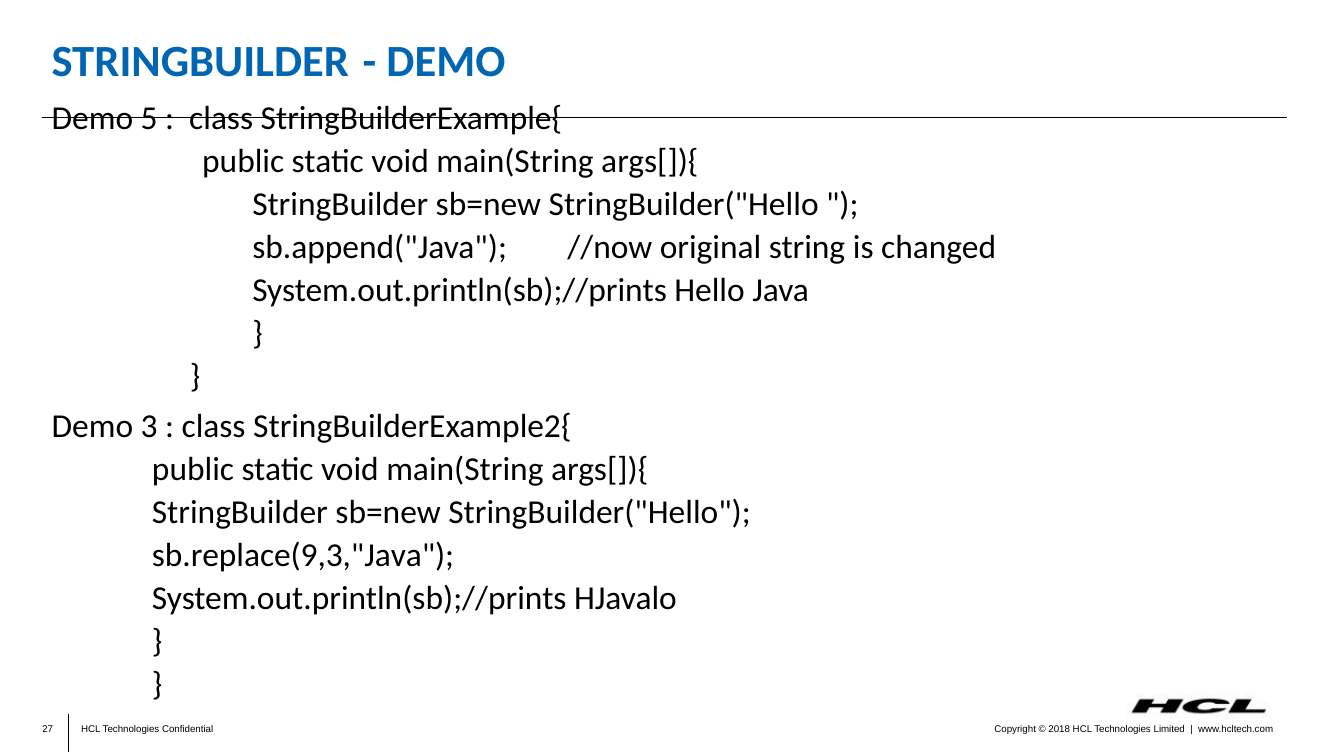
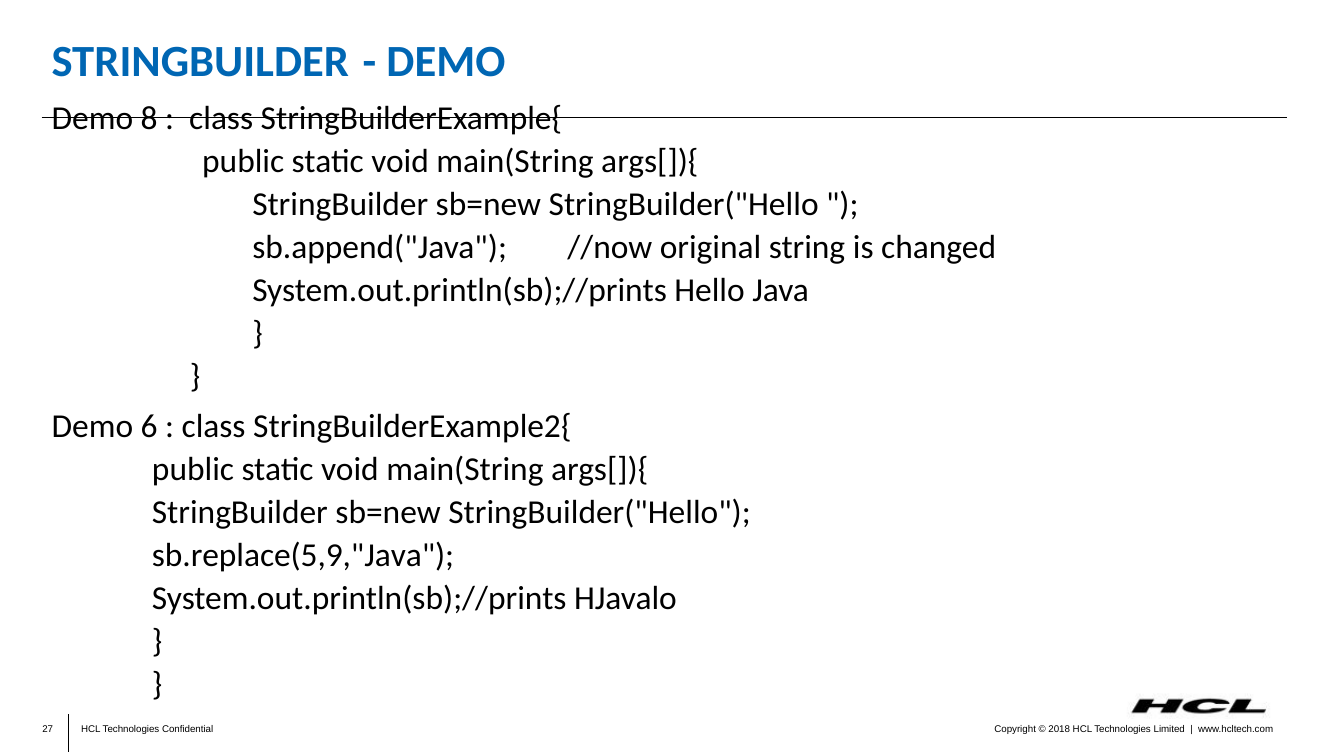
5: 5 -> 8
3: 3 -> 6
sb.replace(9,3,"Java: sb.replace(9,3,"Java -> sb.replace(5,9,"Java
